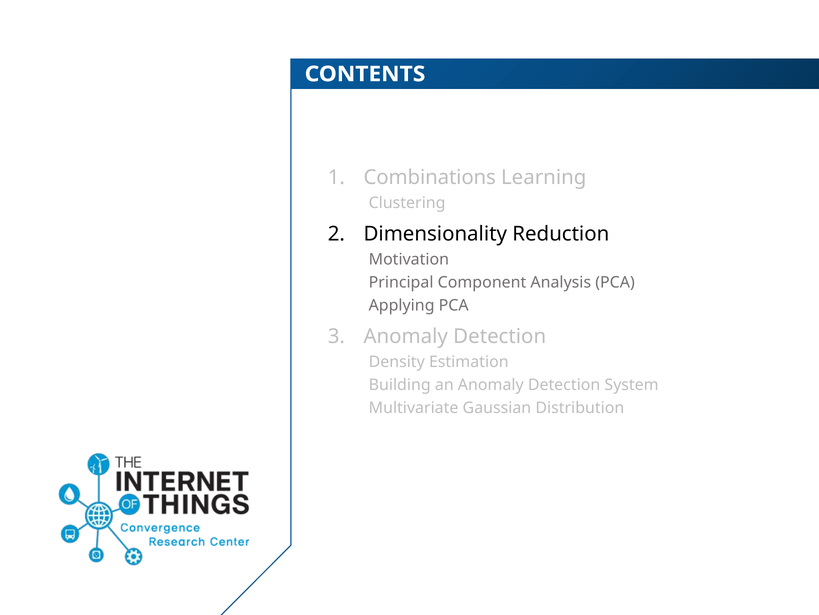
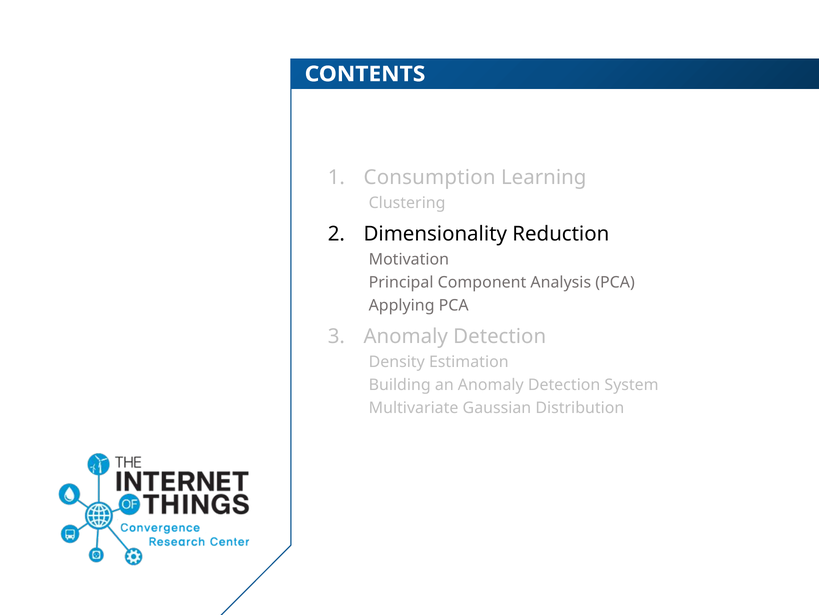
Combinations: Combinations -> Consumption
